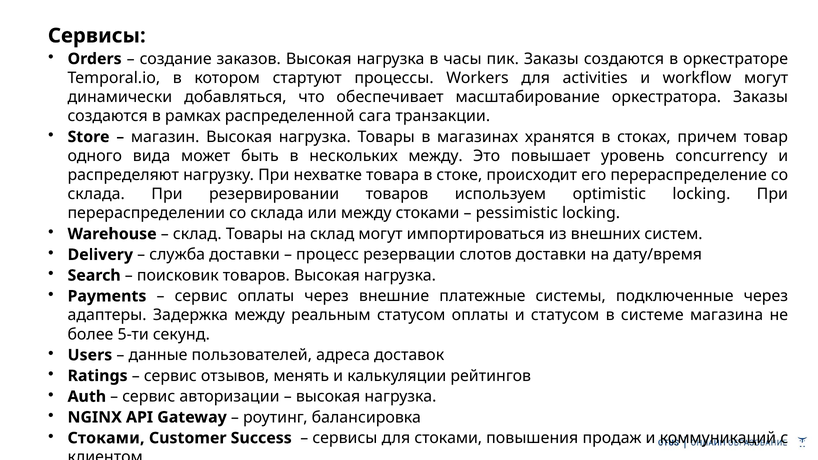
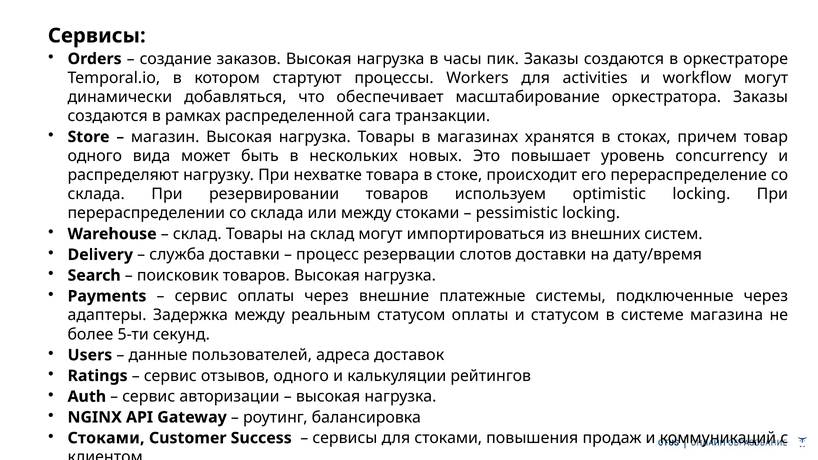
нескольких между: между -> новых
отзывов менять: менять -> одного
